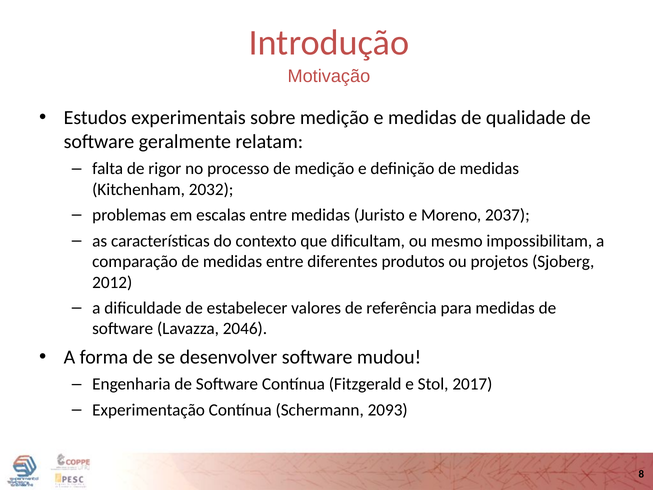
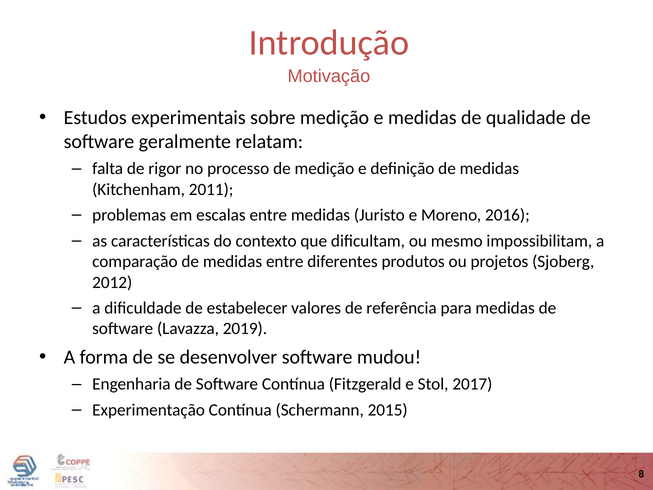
2032: 2032 -> 2011
2037: 2037 -> 2016
2046: 2046 -> 2019
2093: 2093 -> 2015
